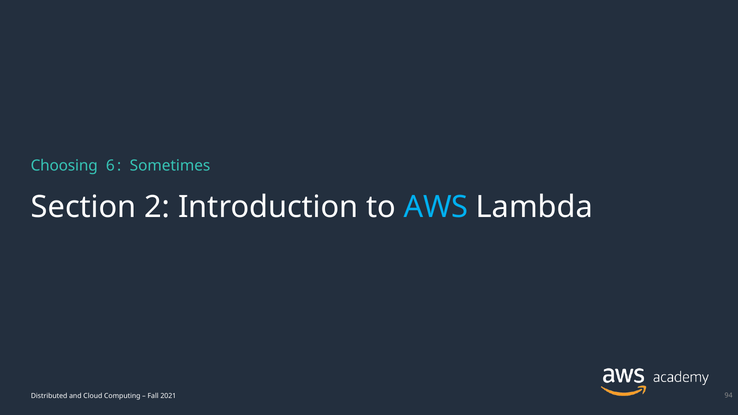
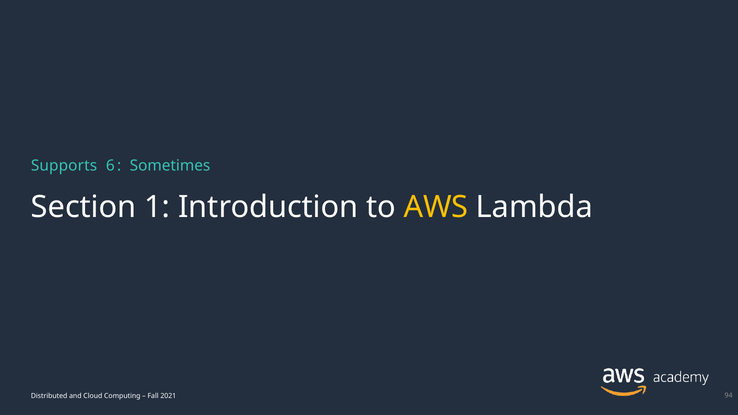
Choosing: Choosing -> Supports
2: 2 -> 1
AWS colour: light blue -> yellow
